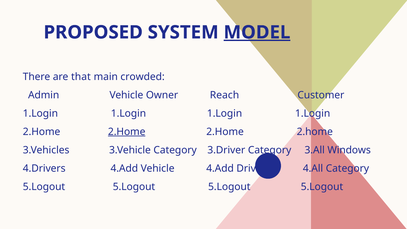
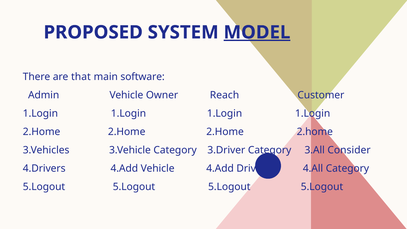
crowded: crowded -> software
2.Home at (127, 132) underline: present -> none
Windows: Windows -> Consider
